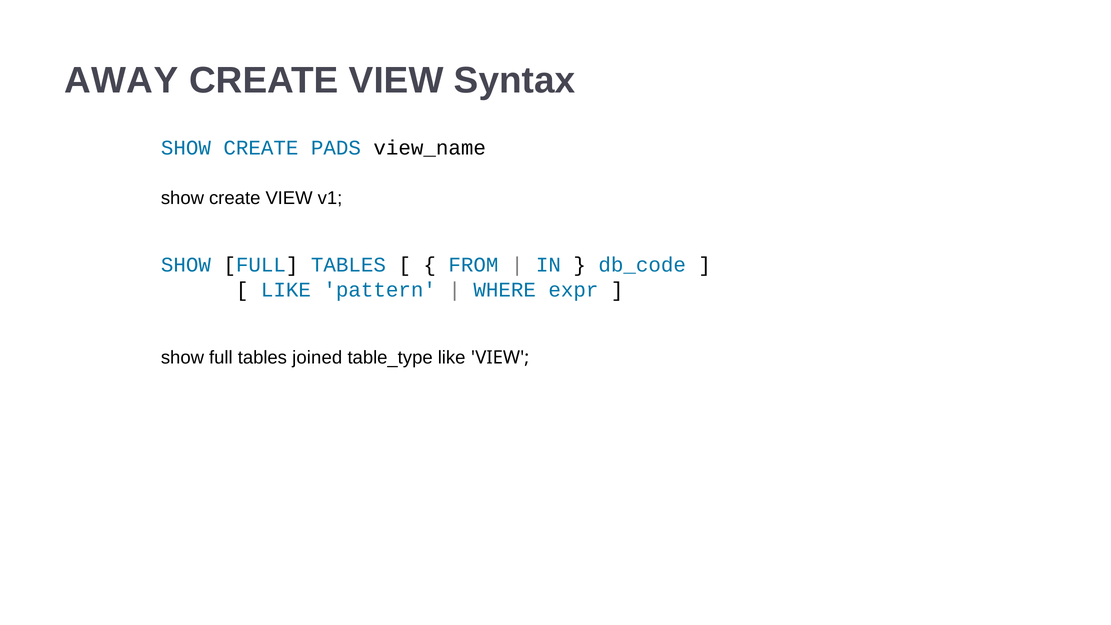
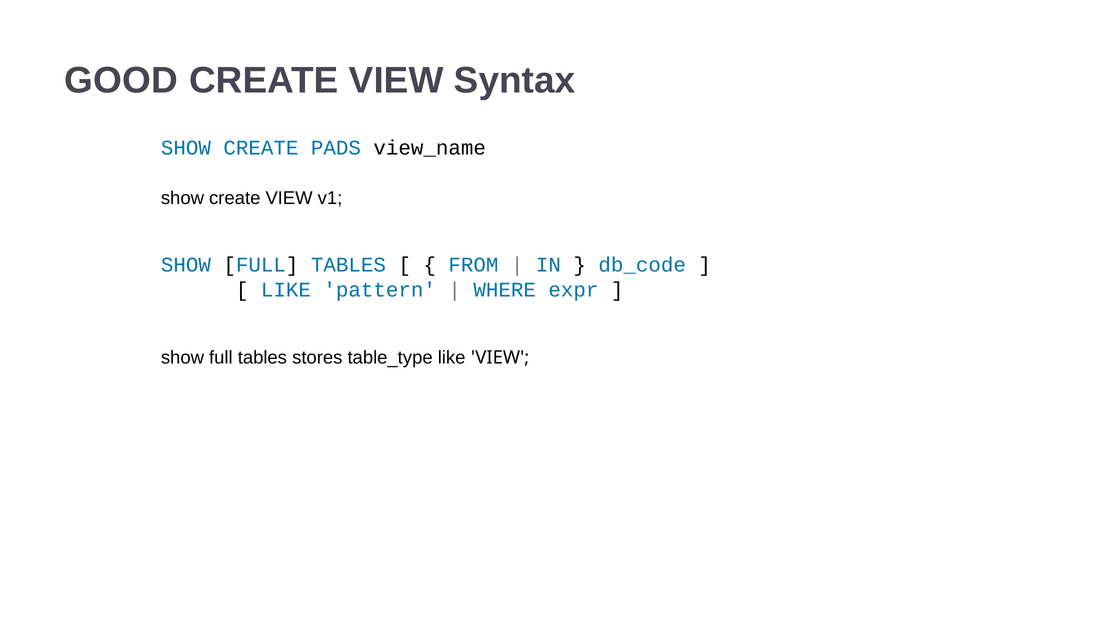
AWAY: AWAY -> GOOD
joined: joined -> stores
